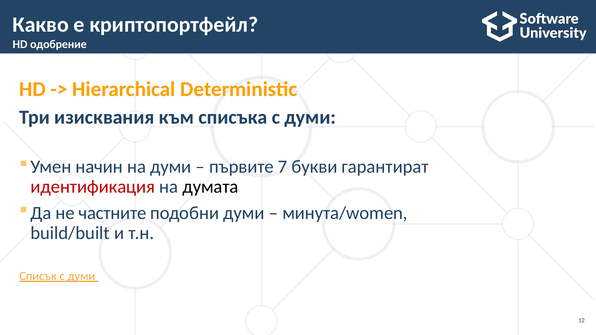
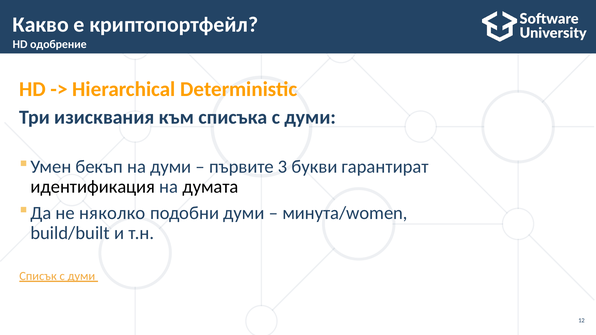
начин: начин -> бекъп
7: 7 -> 3
идентификация colour: red -> black
частните: частните -> няколко
